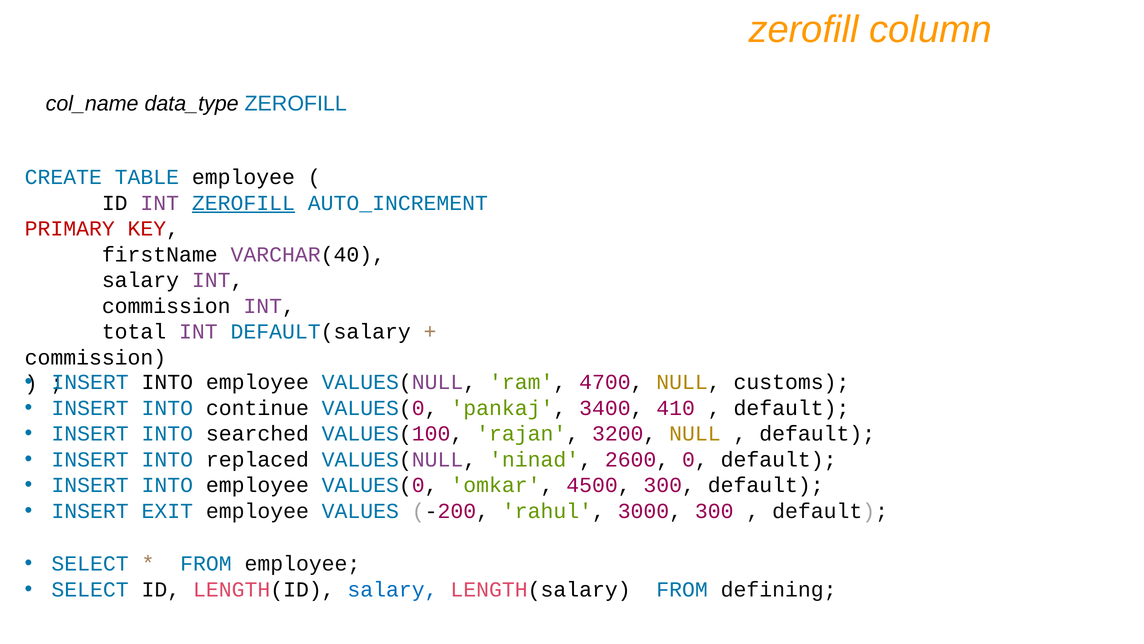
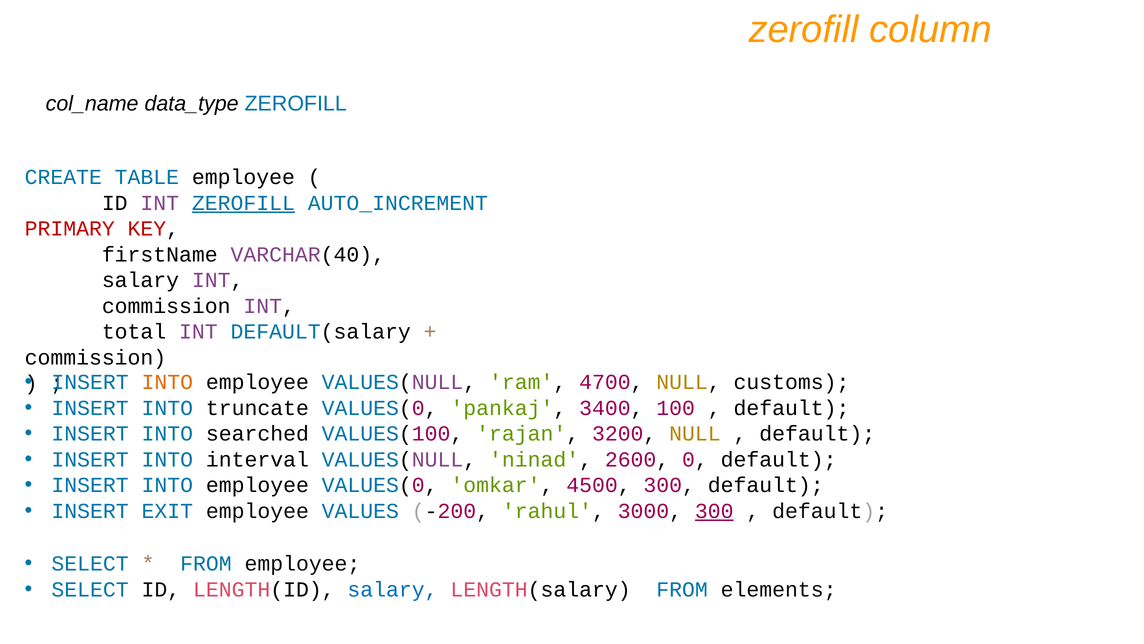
INTO at (167, 382) colour: black -> orange
continue: continue -> truncate
410: 410 -> 100
replaced: replaced -> interval
300 at (714, 511) underline: none -> present
defining: defining -> elements
